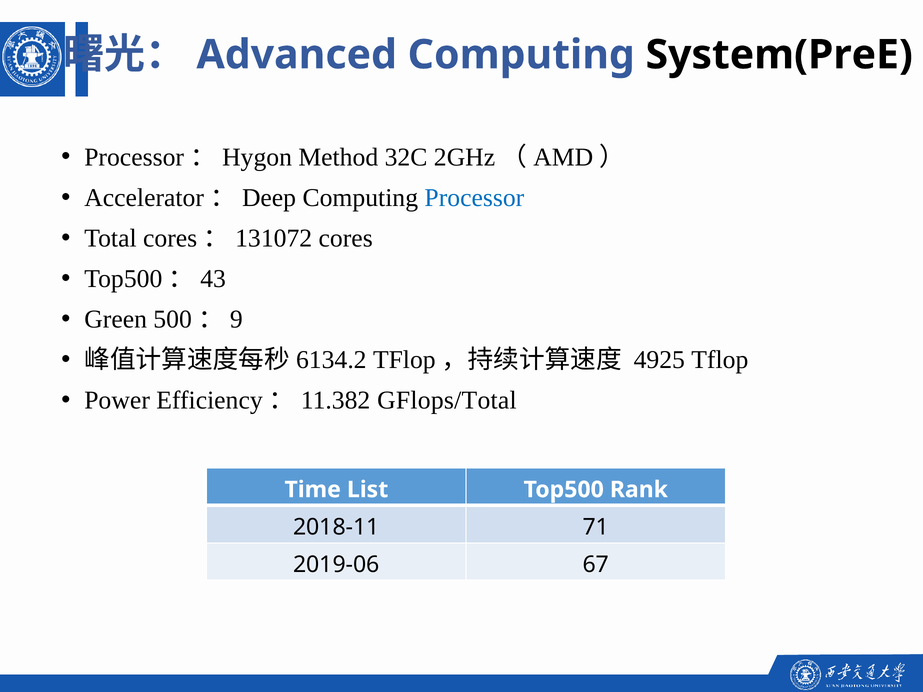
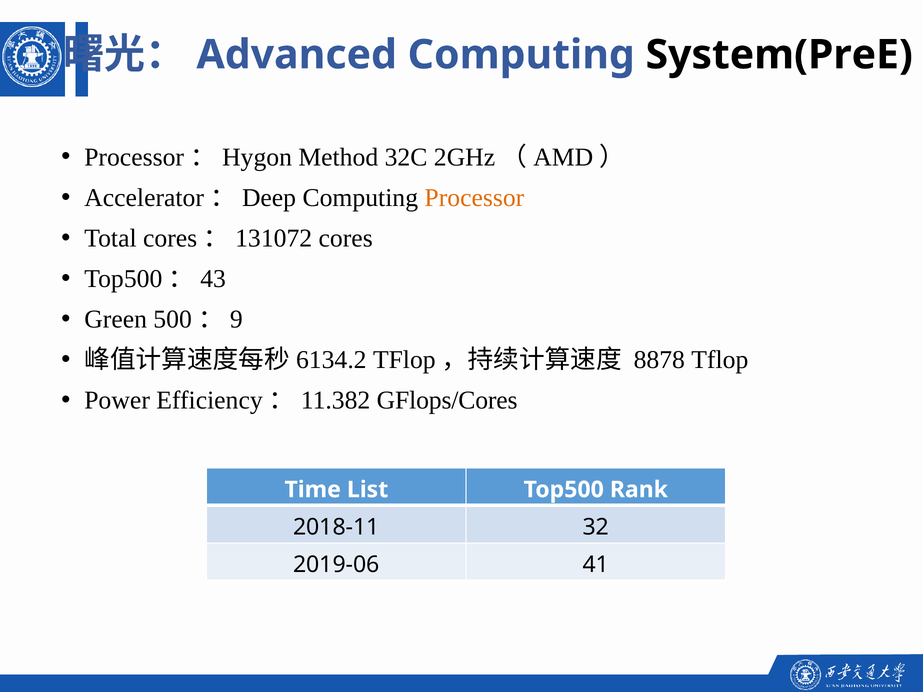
Processor colour: blue -> orange
4925: 4925 -> 8878
GFlops/Total: GFlops/Total -> GFlops/Cores
71: 71 -> 32
67: 67 -> 41
